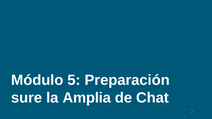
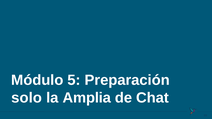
sure: sure -> solo
